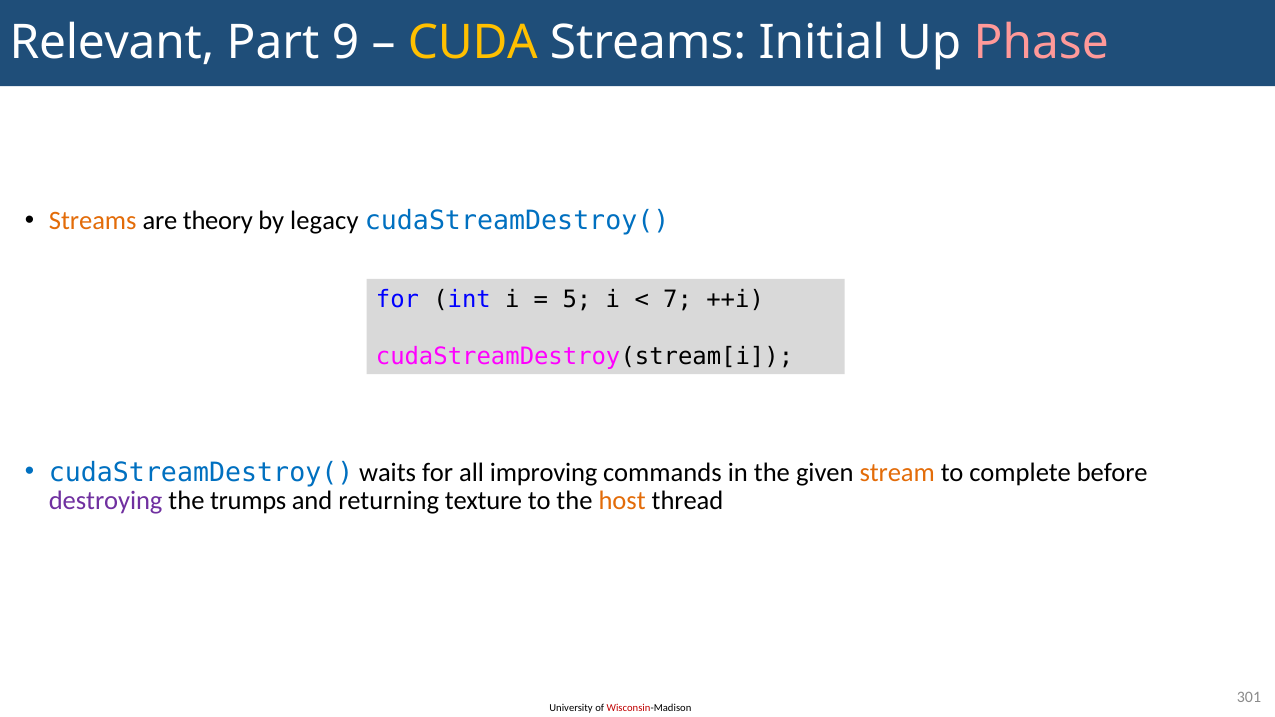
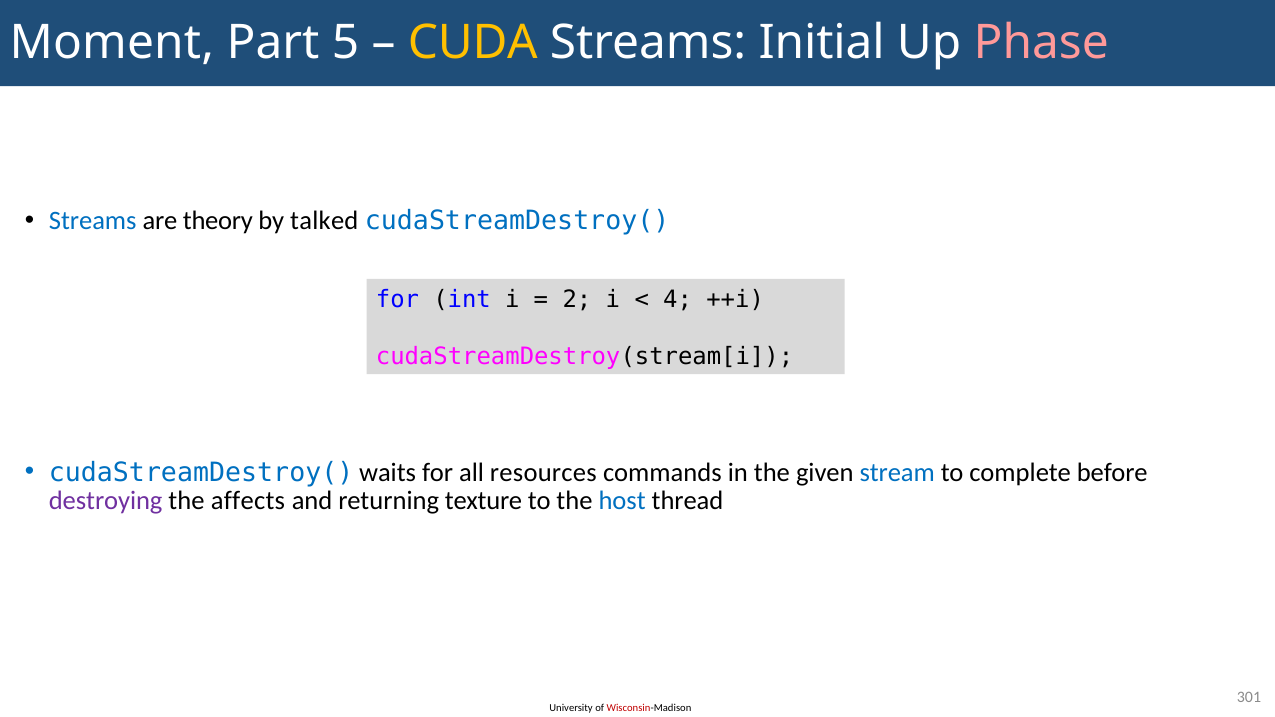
Relevant: Relevant -> Moment
9: 9 -> 5
Streams at (93, 221) colour: orange -> blue
legacy: legacy -> talked
5: 5 -> 2
7: 7 -> 4
improving: improving -> resources
stream colour: orange -> blue
trumps: trumps -> affects
host colour: orange -> blue
